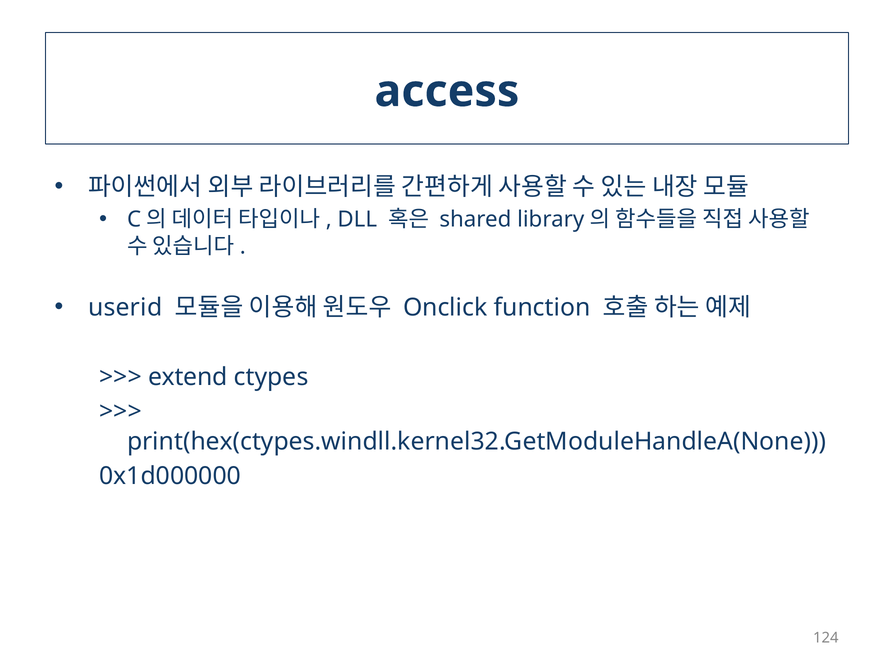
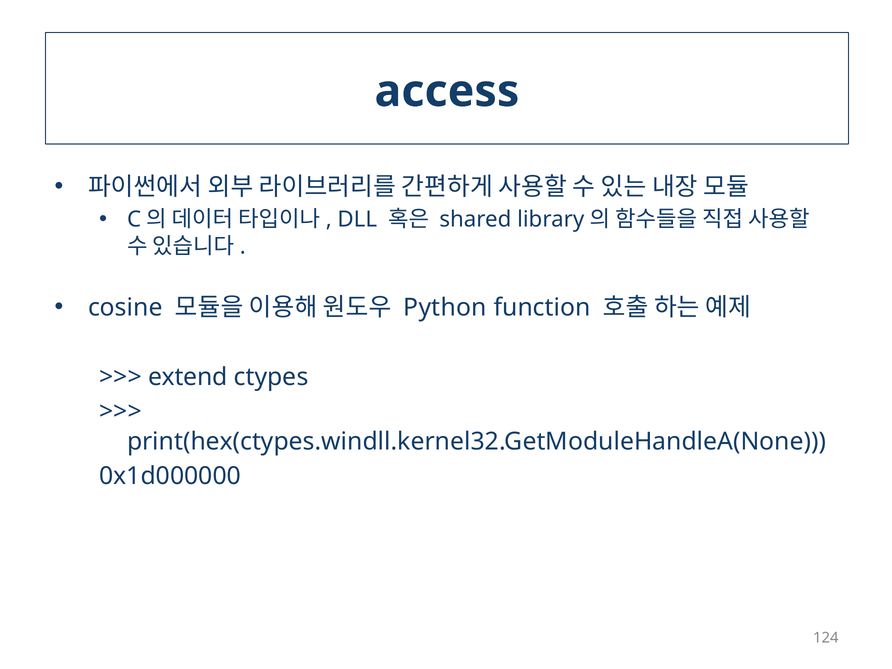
userid: userid -> cosine
Onclick: Onclick -> Python
